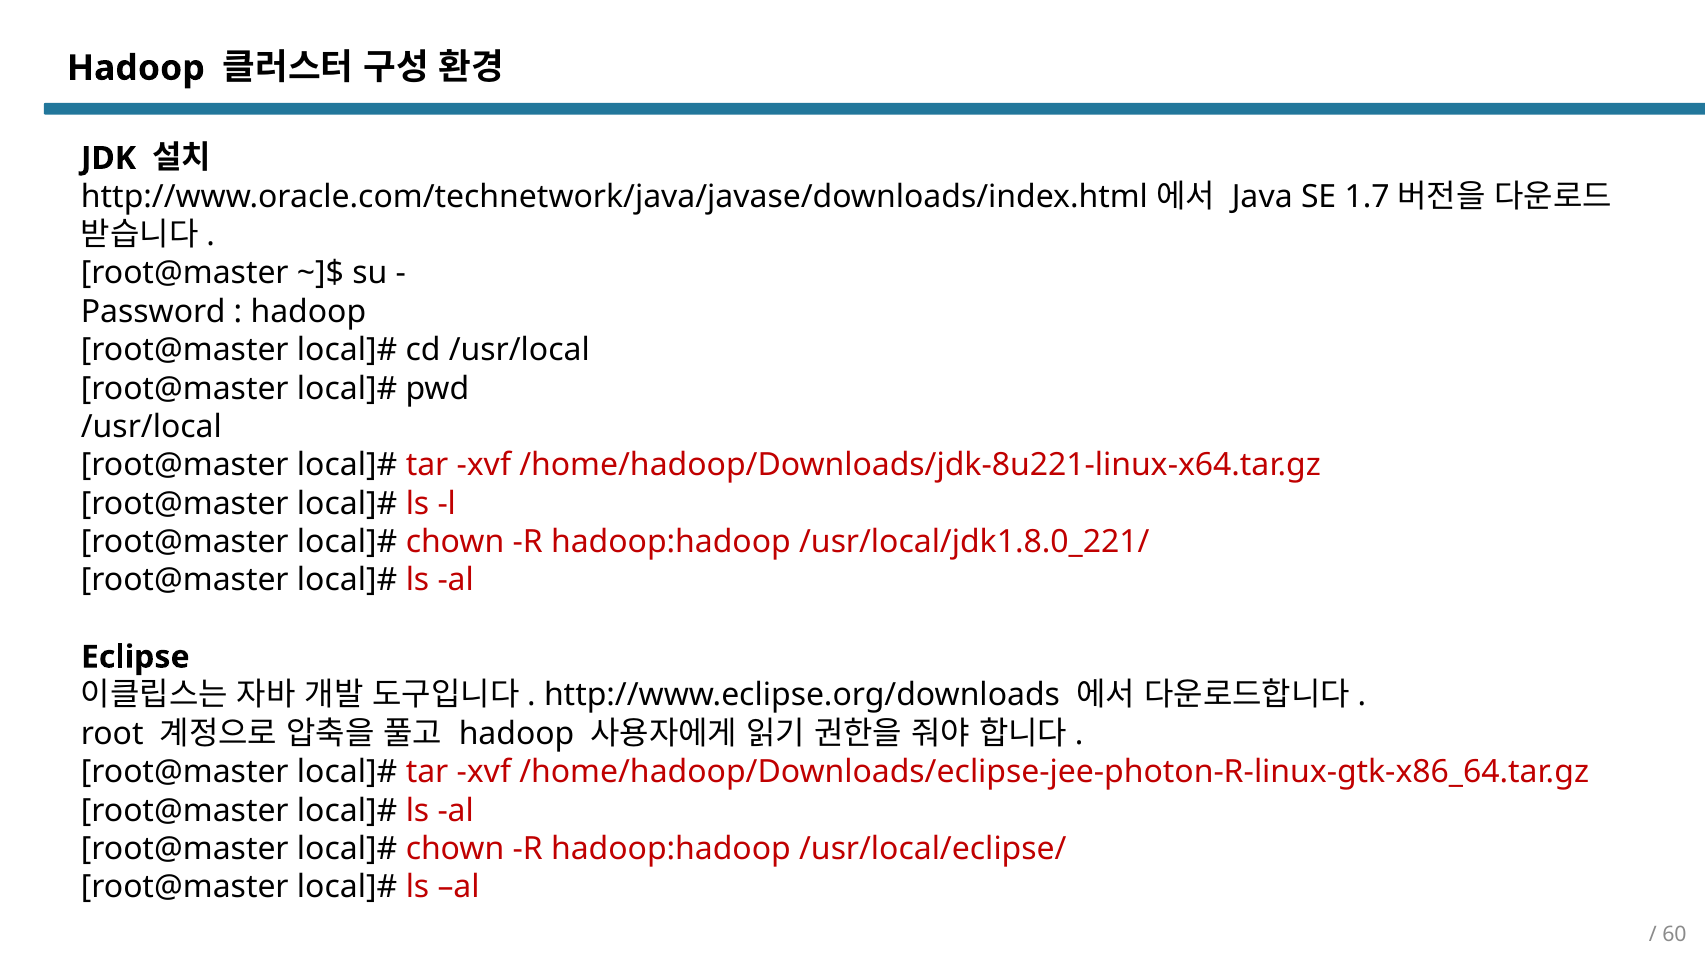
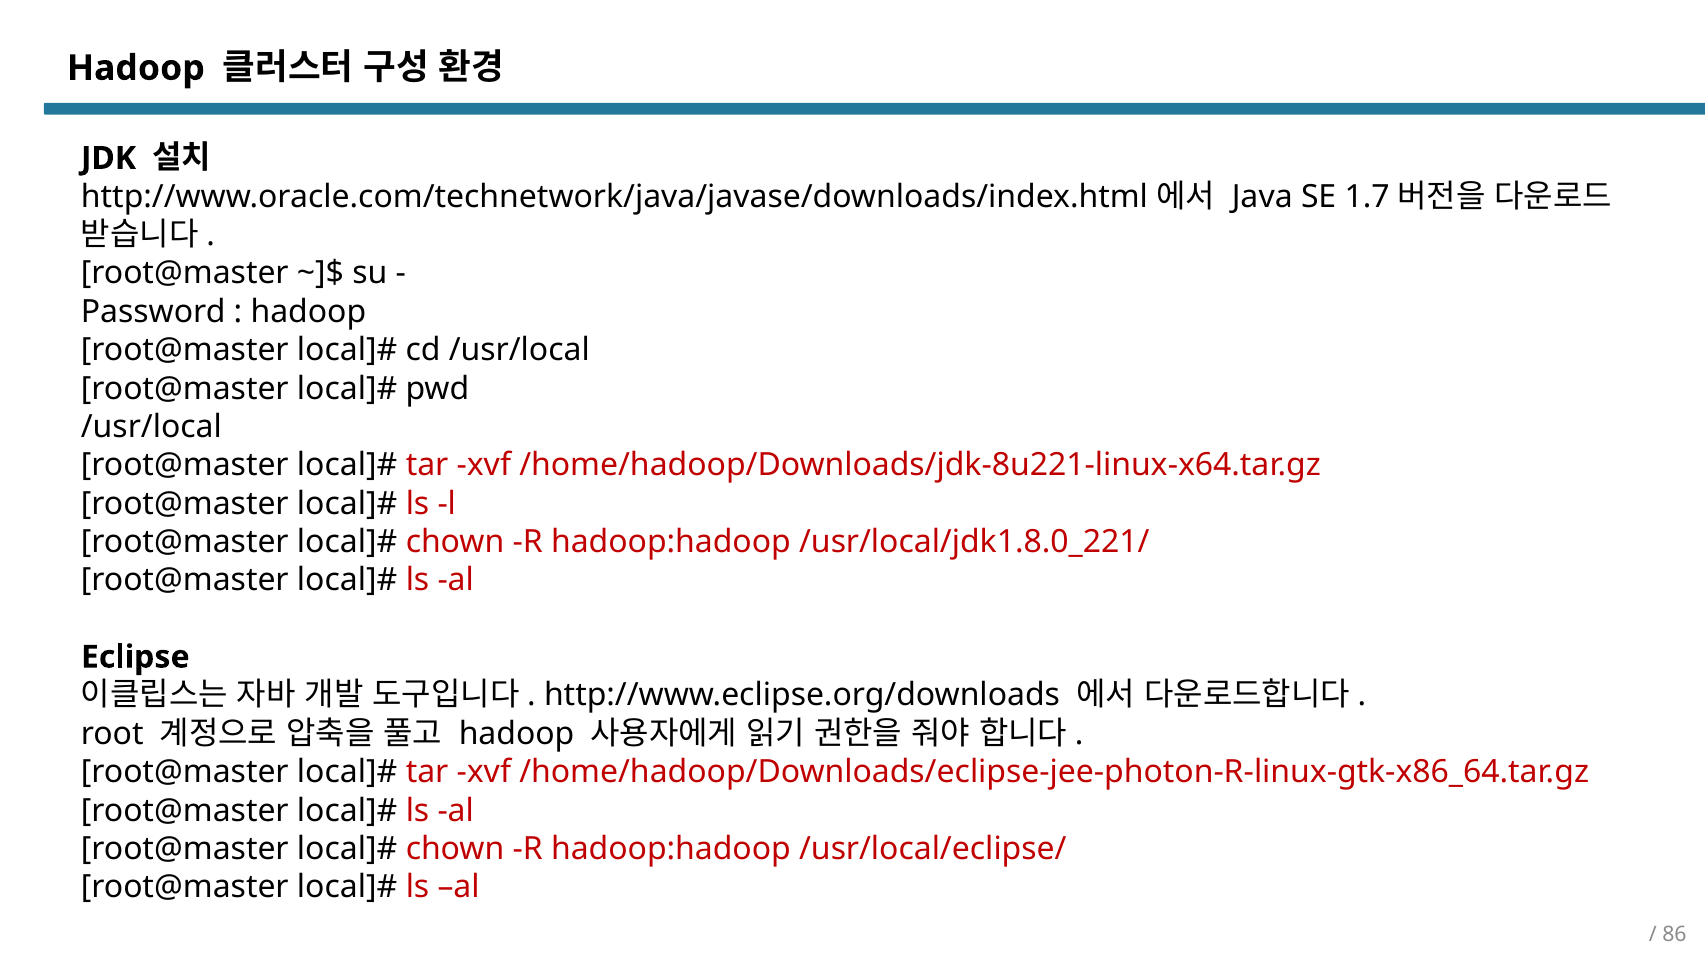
60: 60 -> 86
